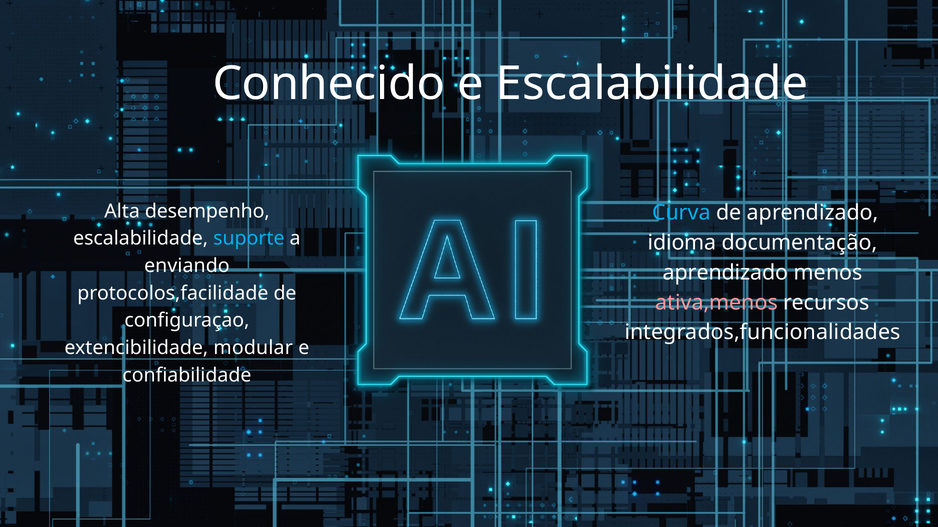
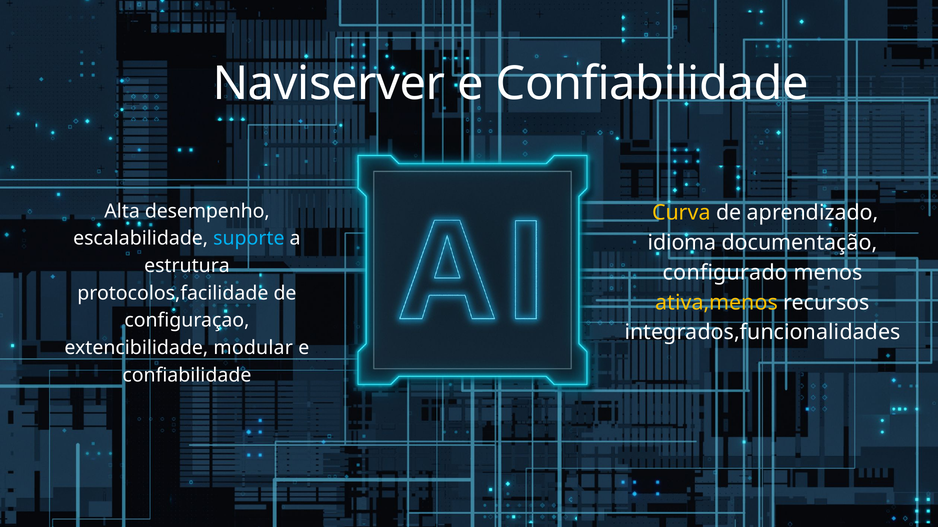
Conhecido: Conhecido -> Naviserver
Escalabilidade at (652, 84): Escalabilidade -> Confiabilidade
Curva colour: light blue -> yellow
enviando: enviando -> estrutura
aprendizado at (726, 273): aprendizado -> configurado
ativa,menos colour: pink -> yellow
